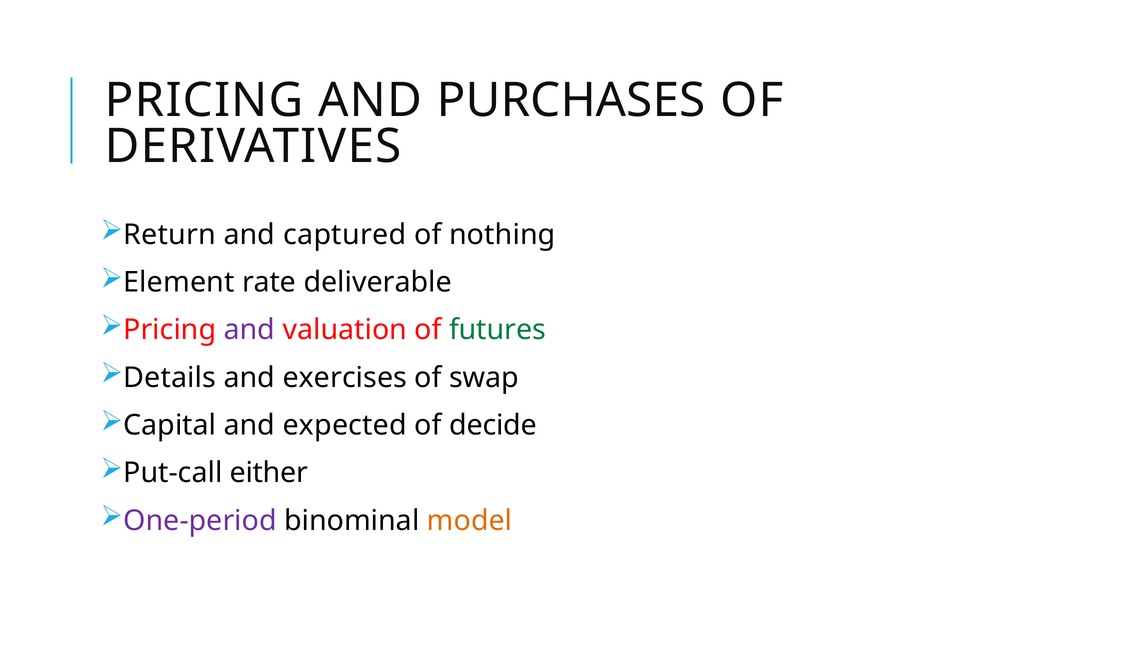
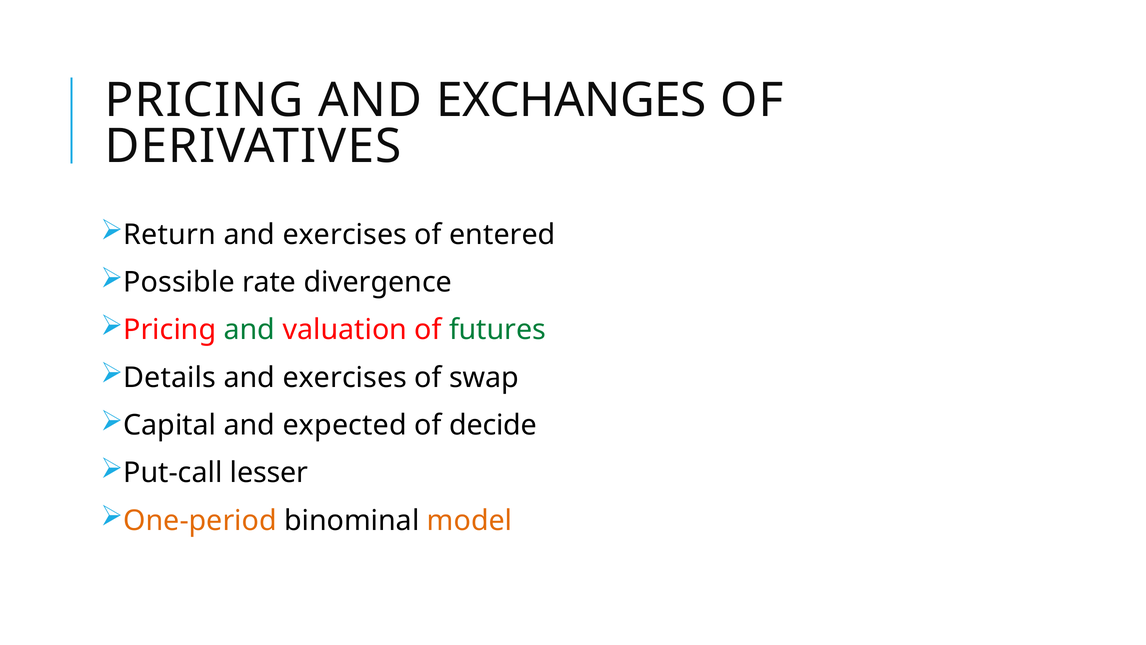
PURCHASES: PURCHASES -> EXCHANGES
captured at (345, 234): captured -> exercises
nothing: nothing -> entered
Element: Element -> Possible
deliverable: deliverable -> divergence
and at (249, 330) colour: purple -> green
either: either -> lesser
One-period colour: purple -> orange
